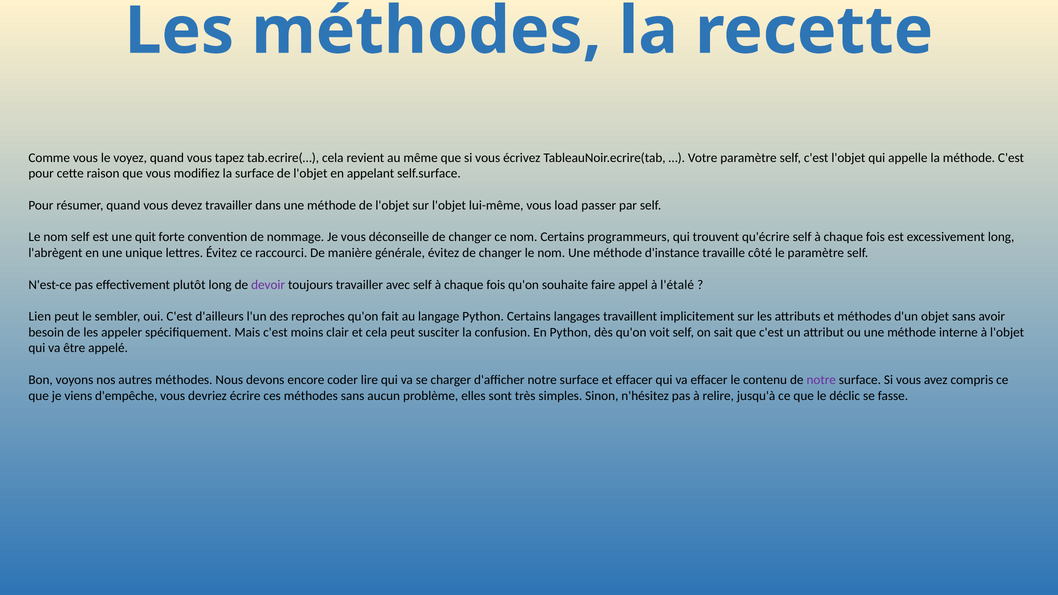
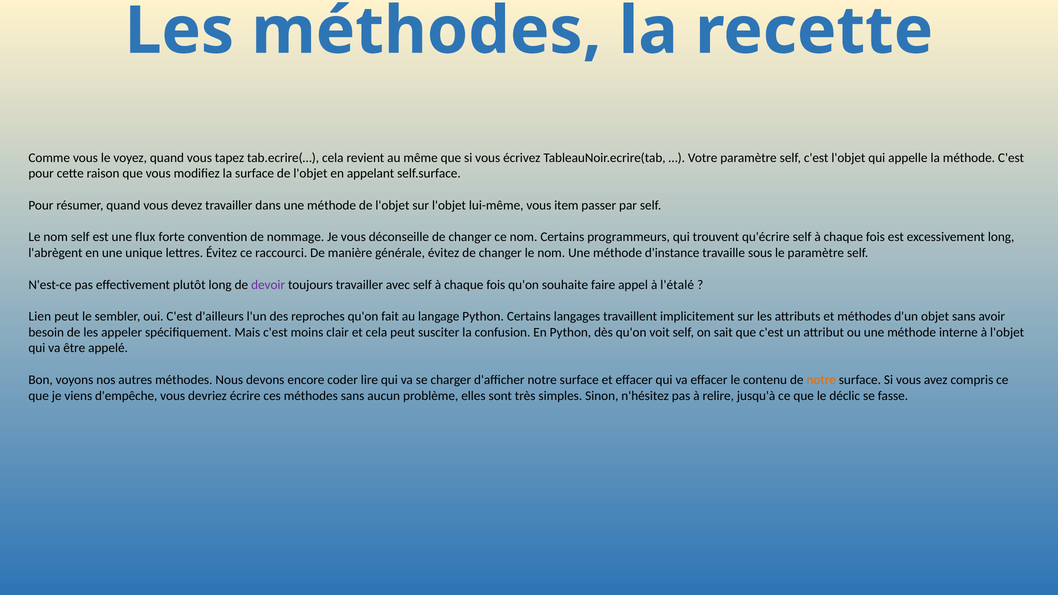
load: load -> item
quit: quit -> flux
côté: côté -> sous
notre at (821, 380) colour: purple -> orange
